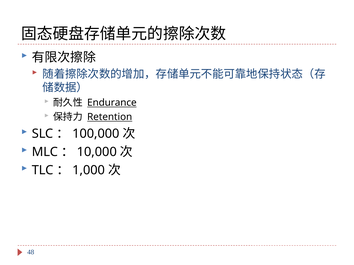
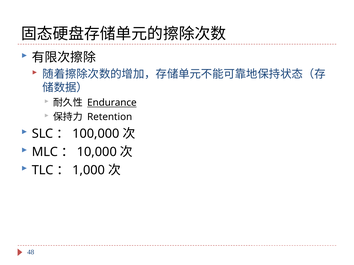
Retention underline: present -> none
